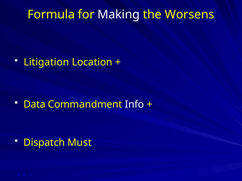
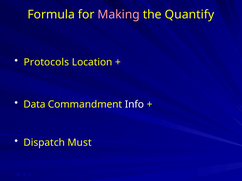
Making colour: white -> pink
Worsens: Worsens -> Quantify
Litigation: Litigation -> Protocols
